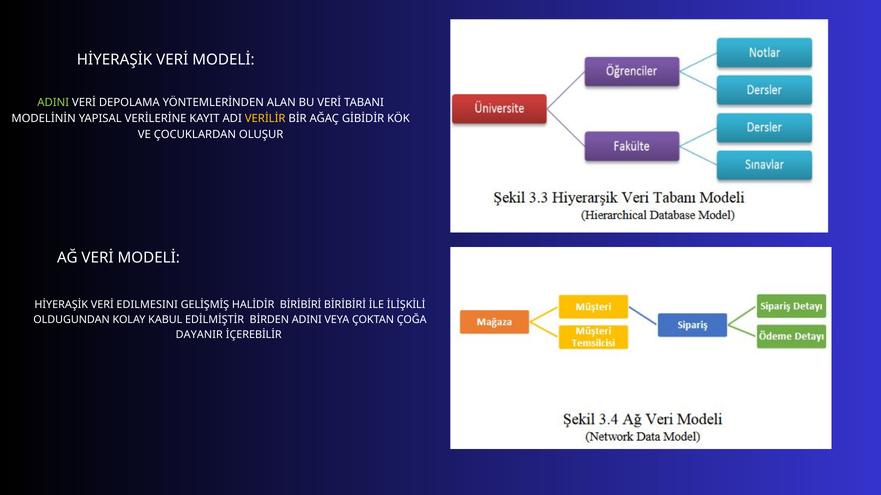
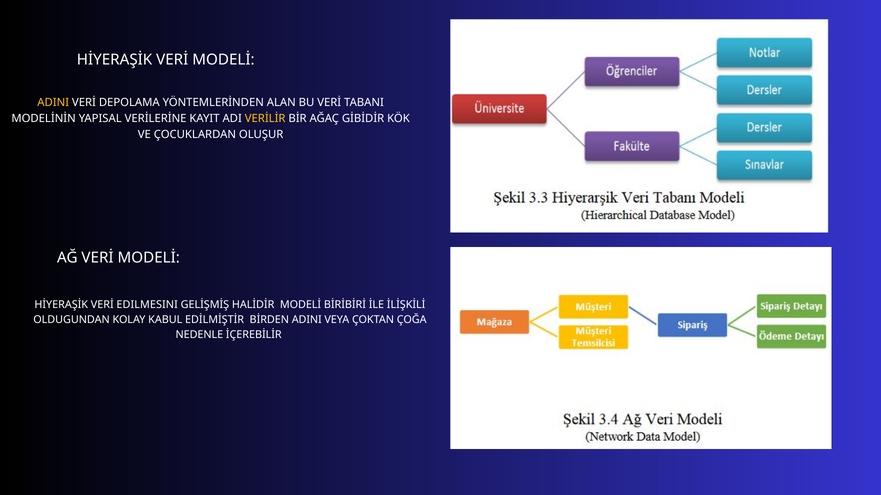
ADINI at (53, 103) colour: light green -> yellow
HALİDİR BİRİBİRİ: BİRİBİRİ -> MODELİ
DAYANIR: DAYANIR -> NEDENLE
